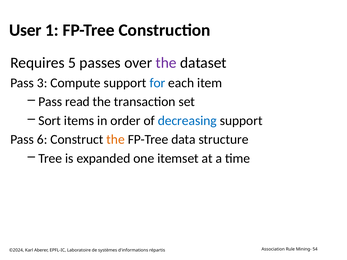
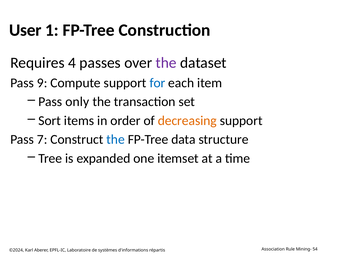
5: 5 -> 4
3: 3 -> 9
read: read -> only
decreasing colour: blue -> orange
6: 6 -> 7
the at (116, 140) colour: orange -> blue
